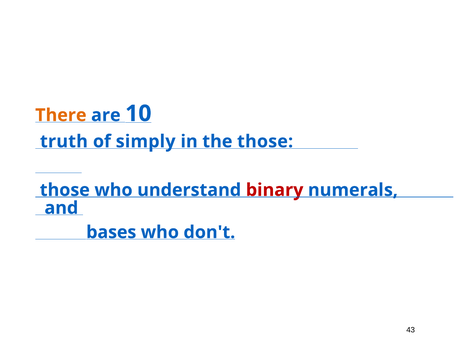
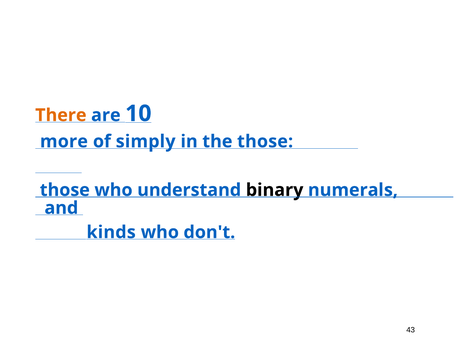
truth: truth -> more
binary colour: red -> black
bases: bases -> kinds
